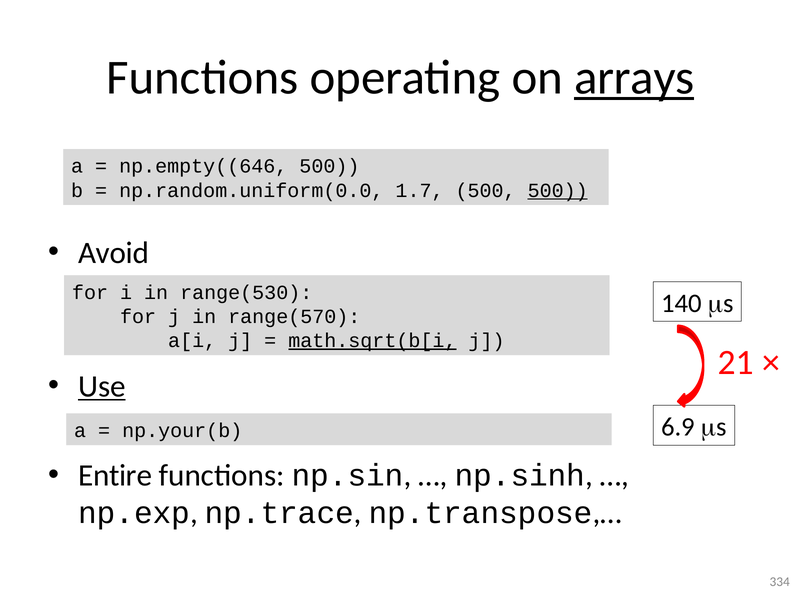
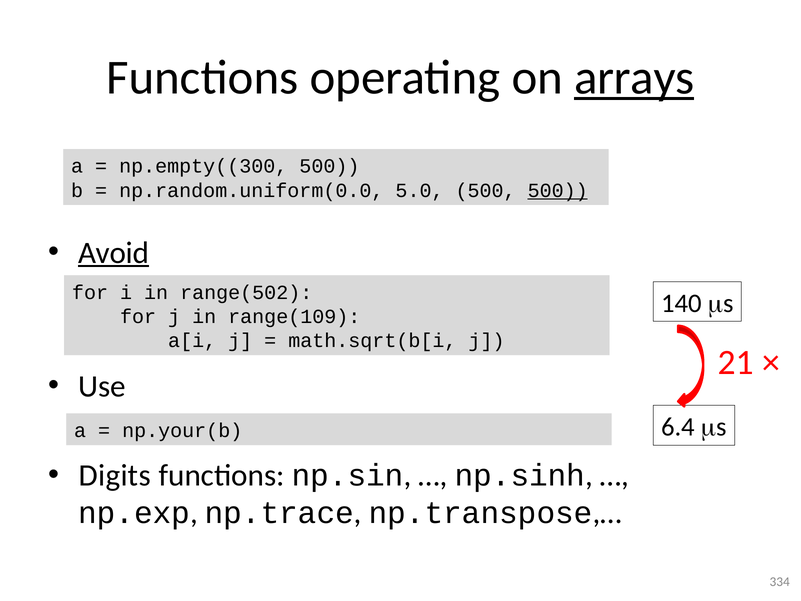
np.empty((646: np.empty((646 -> np.empty((300
1.7: 1.7 -> 5.0
Avoid underline: none -> present
range(530: range(530 -> range(502
range(570: range(570 -> range(109
math.sqrt(b[i underline: present -> none
Use underline: present -> none
6.9: 6.9 -> 6.4
Entire: Entire -> Digits
